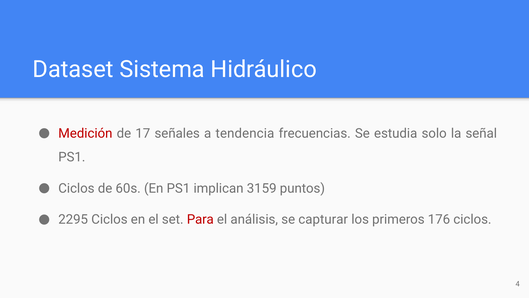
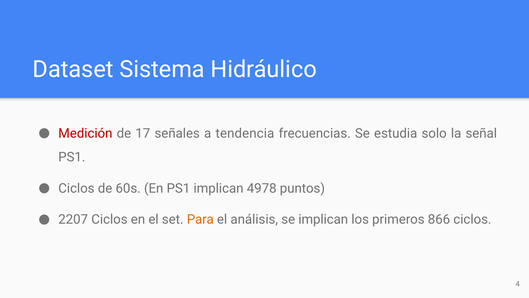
3159: 3159 -> 4978
2295: 2295 -> 2207
Para colour: red -> orange
se capturar: capturar -> implican
176: 176 -> 866
